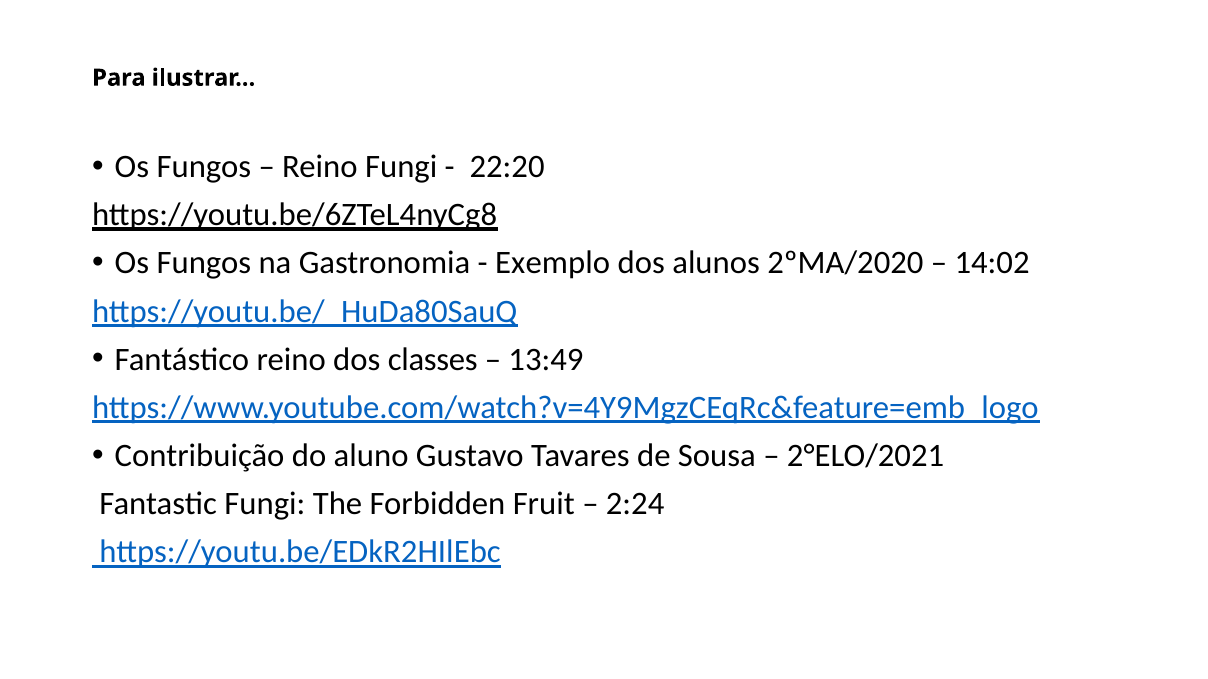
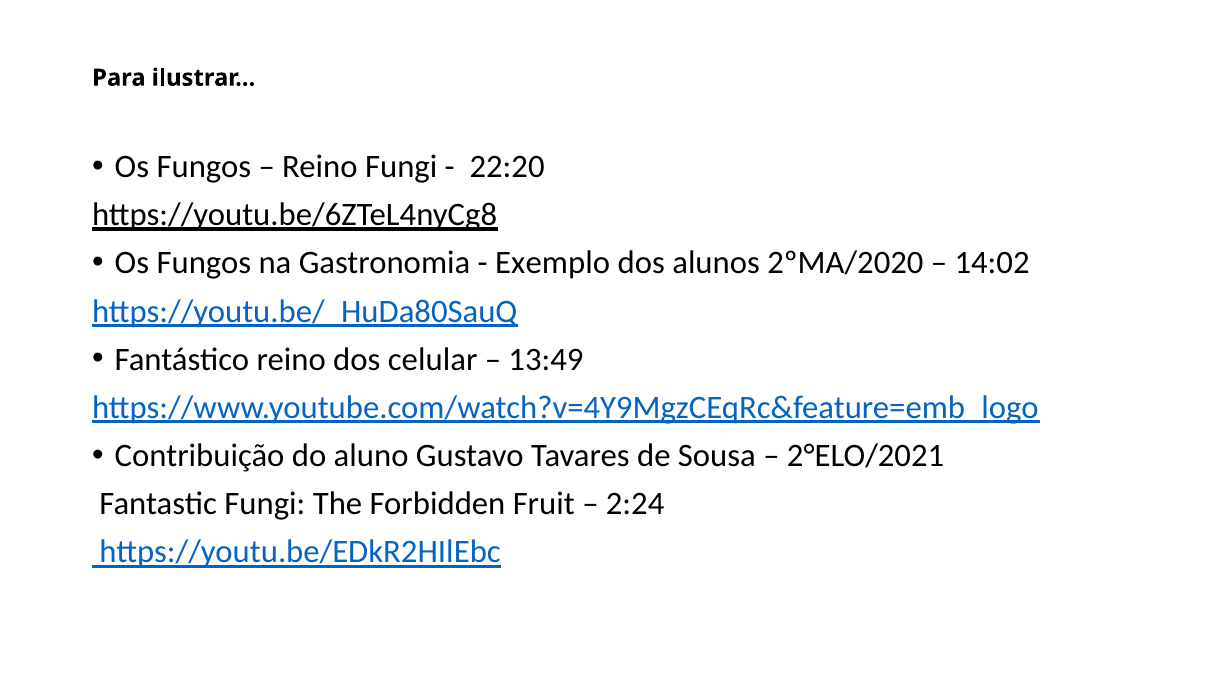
classes: classes -> celular
